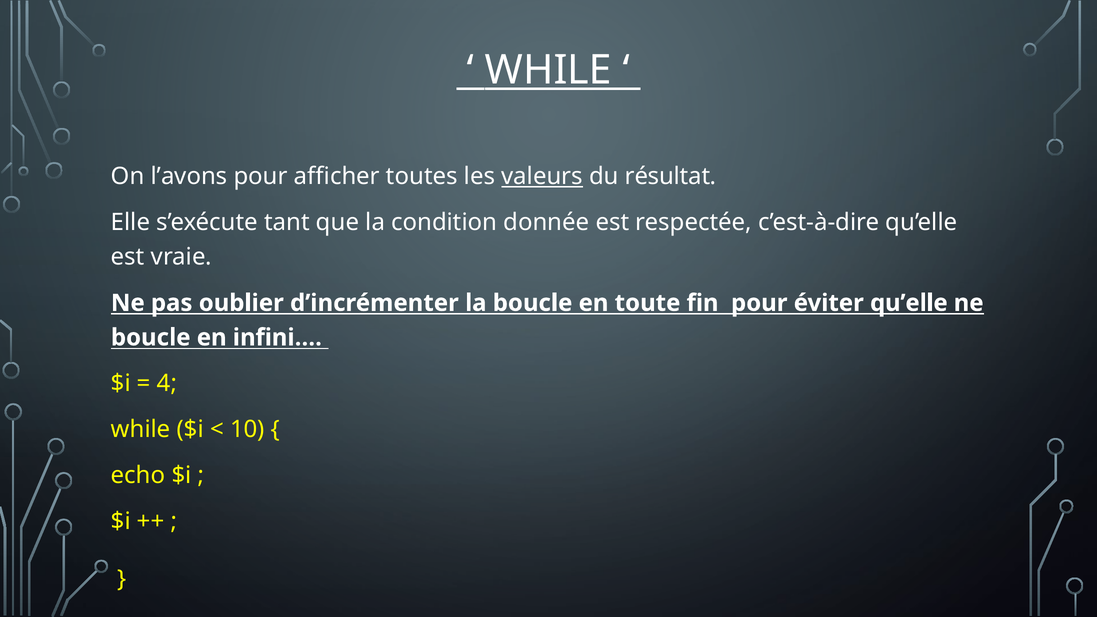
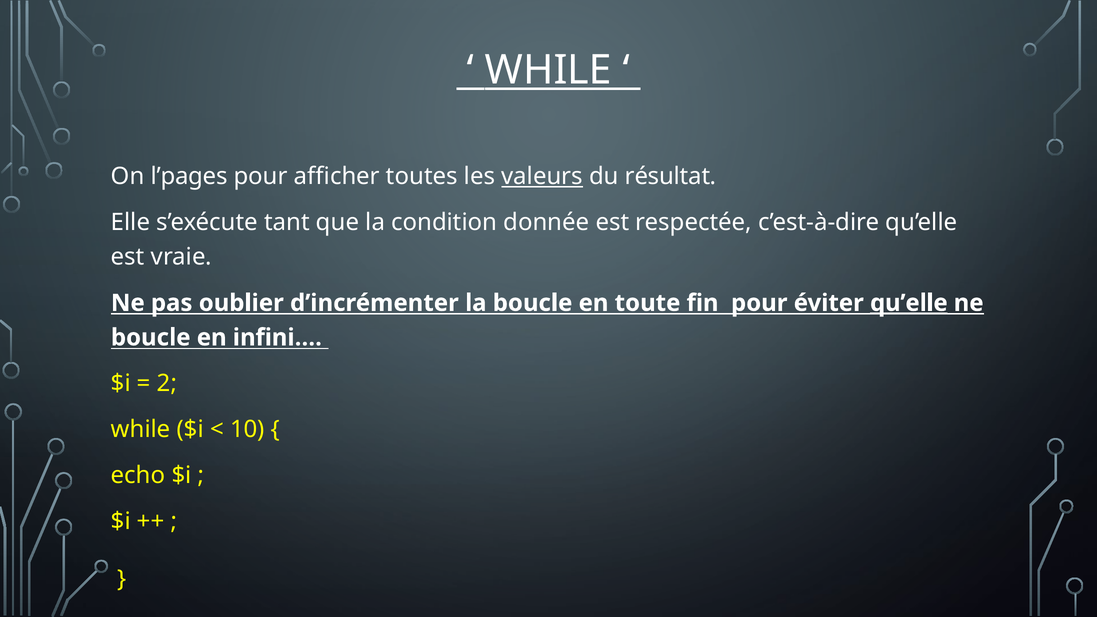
l’avons: l’avons -> l’pages
qu’elle at (909, 303) underline: none -> present
4: 4 -> 2
